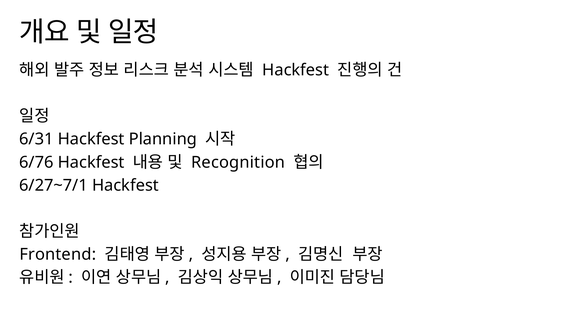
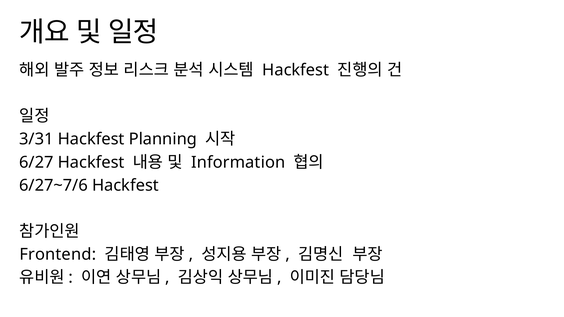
6/31: 6/31 -> 3/31
6/76: 6/76 -> 6/27
Recognition: Recognition -> Information
6/27~7/1: 6/27~7/1 -> 6/27~7/6
